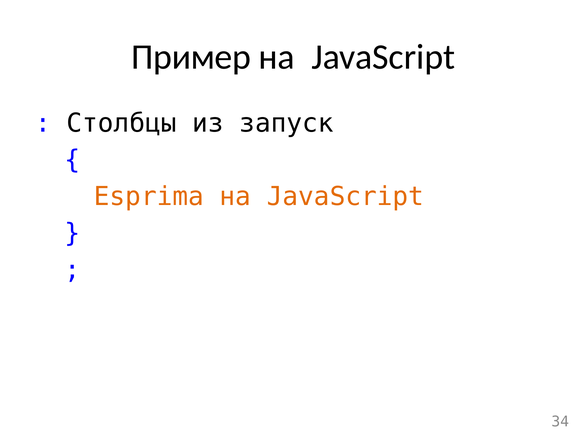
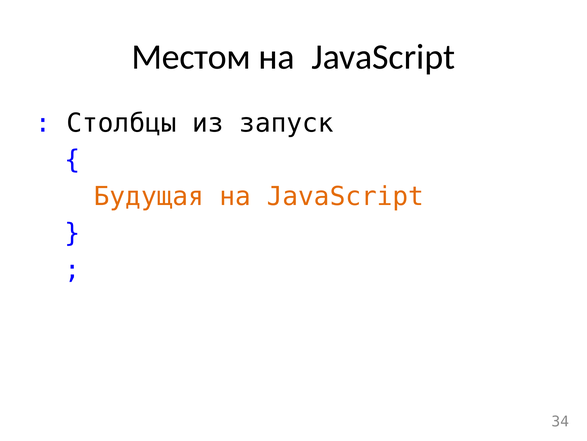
Пример: Пример -> Местом
Esprima: Esprima -> Будущая
